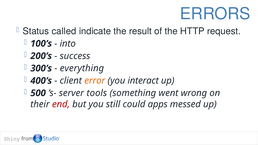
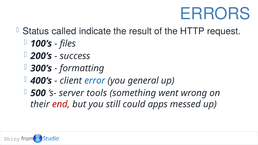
into: into -> files
everything: everything -> formatting
error colour: orange -> blue
interact: interact -> general
